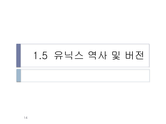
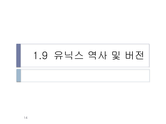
1.5: 1.5 -> 1.9
